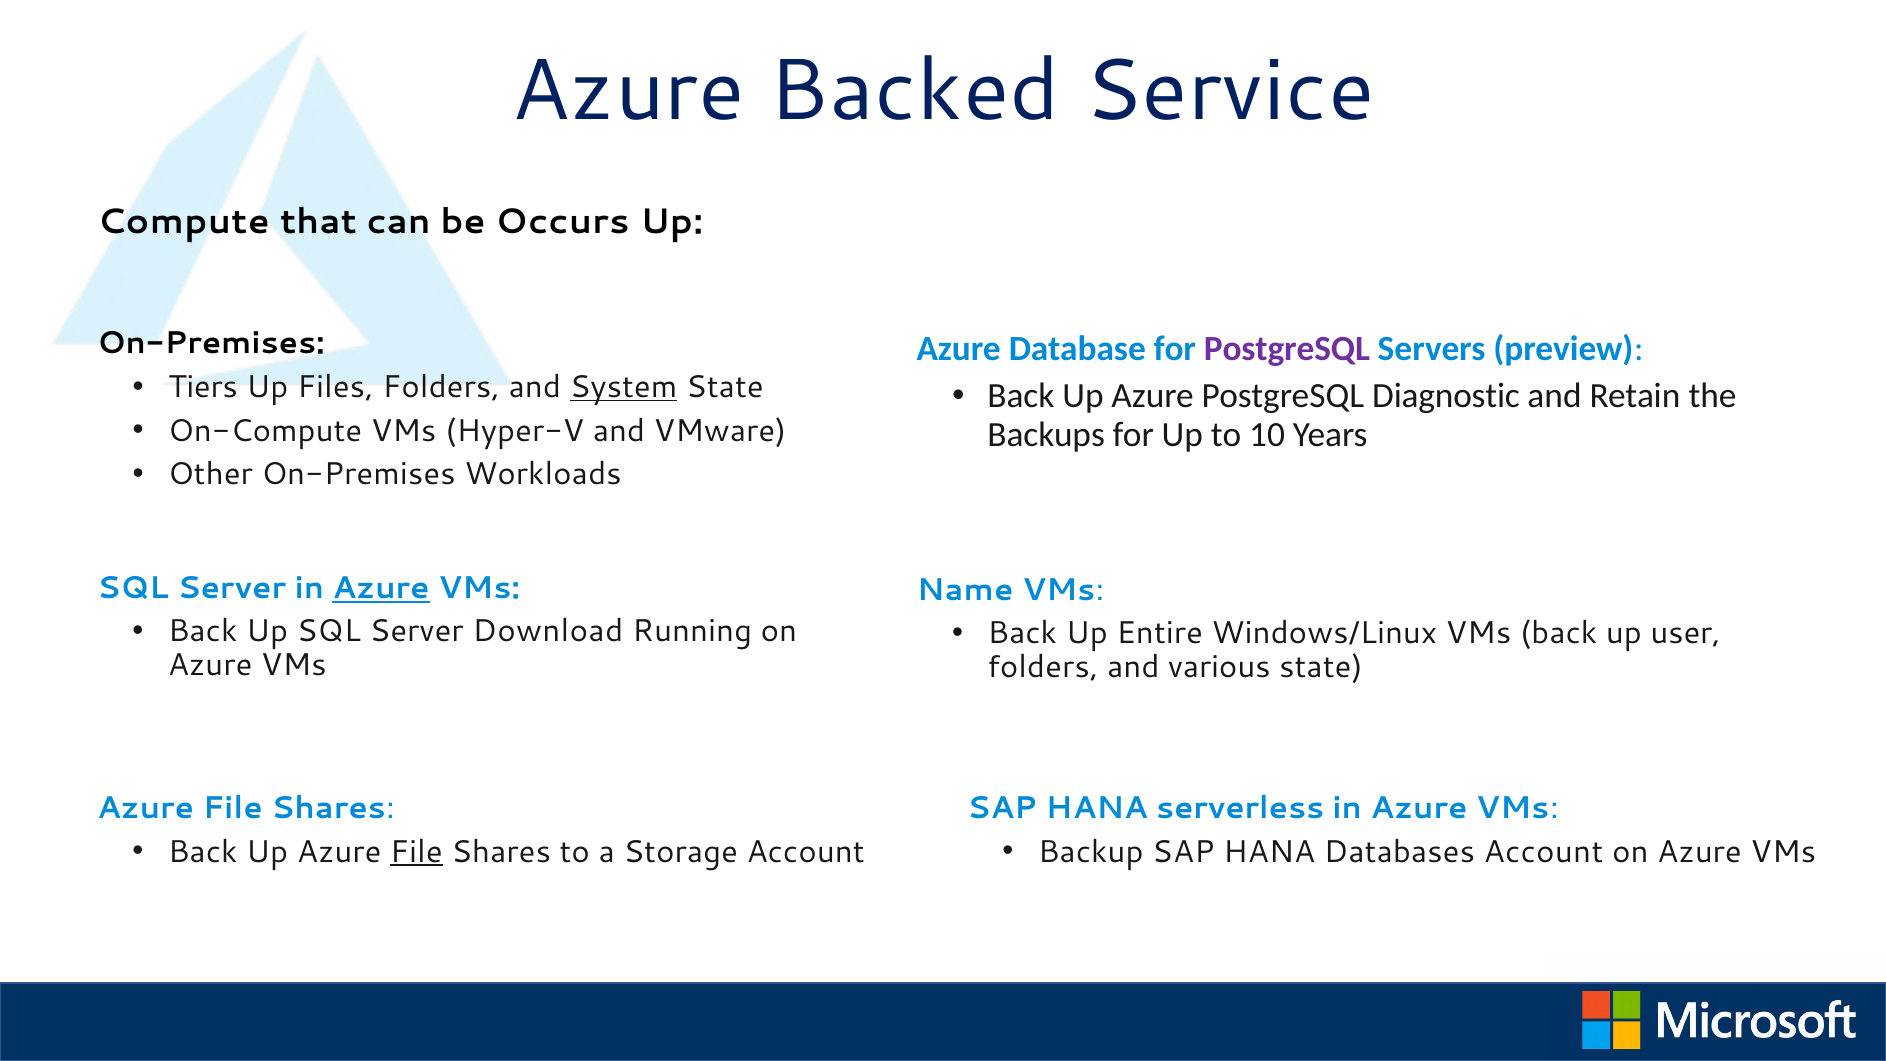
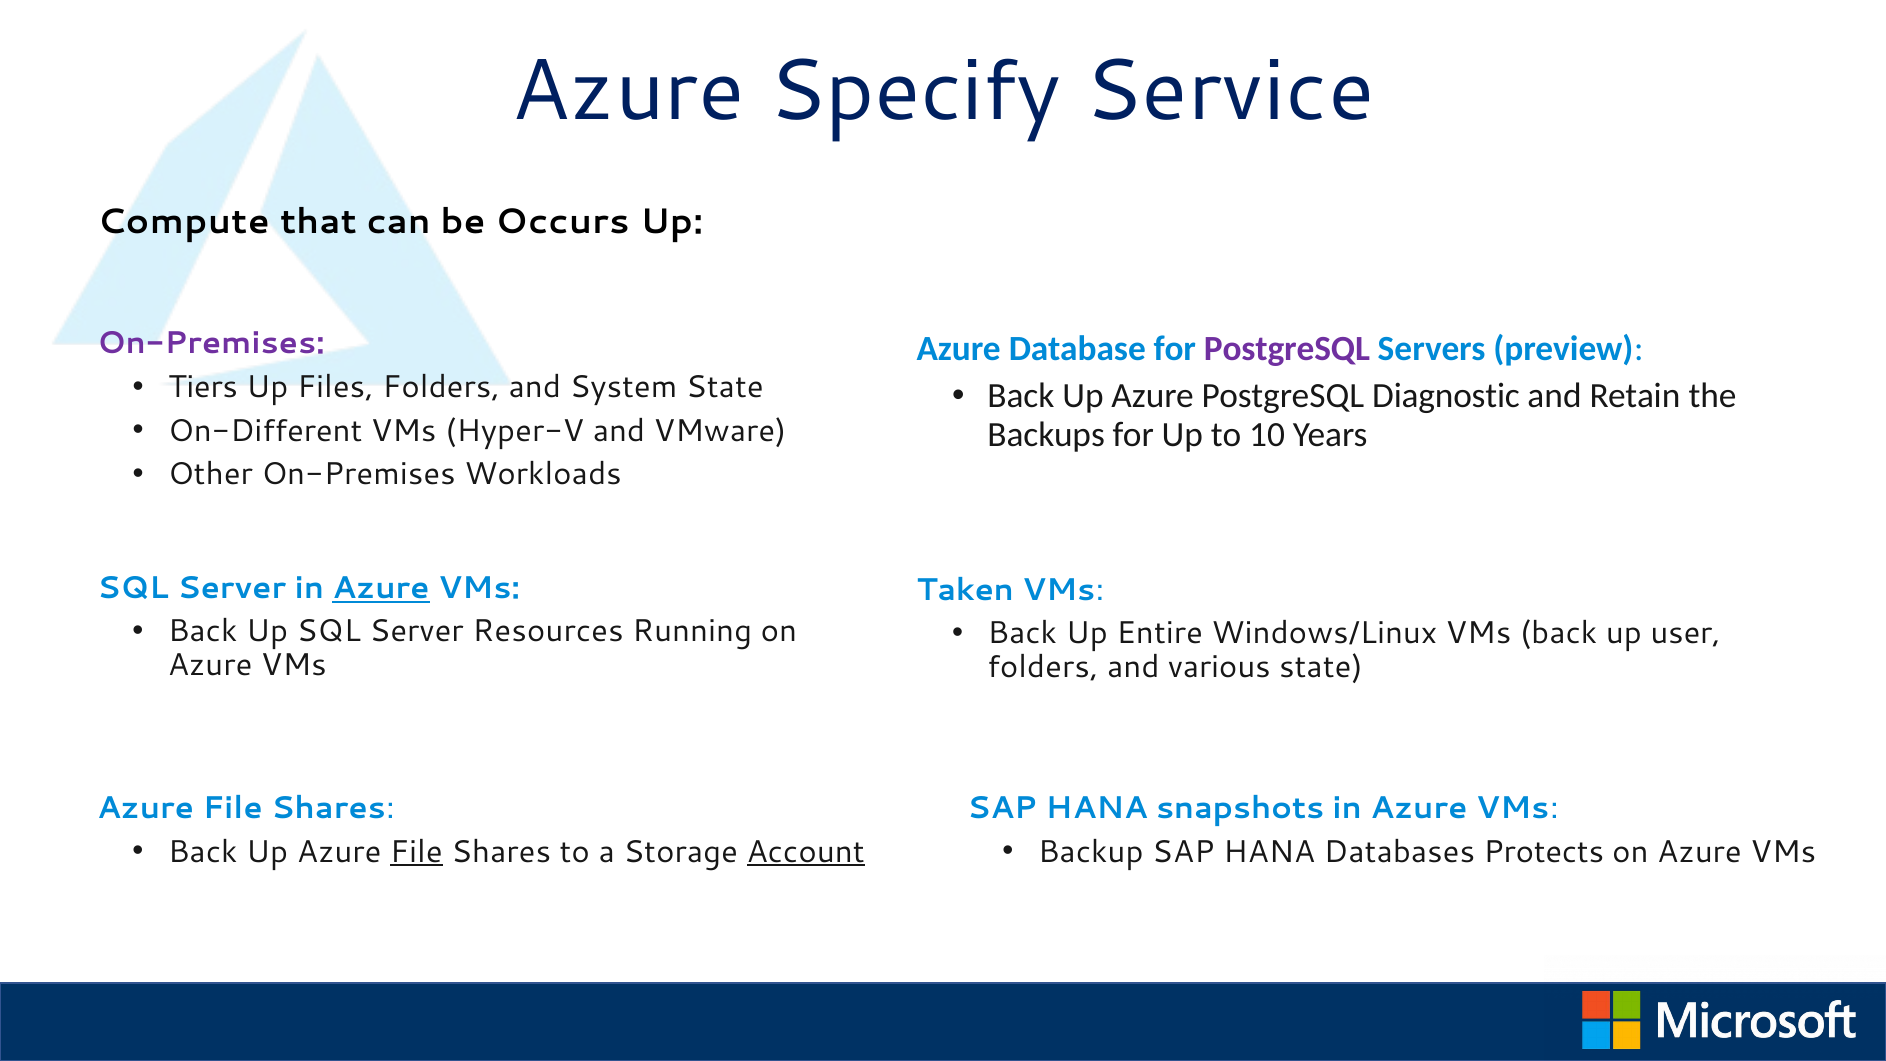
Backed: Backed -> Specify
On-Premises at (211, 343) colour: black -> purple
System underline: present -> none
On-Compute: On-Compute -> On-Different
Name: Name -> Taken
Download: Download -> Resources
serverless: serverless -> snapshots
Account at (806, 852) underline: none -> present
Databases Account: Account -> Protects
